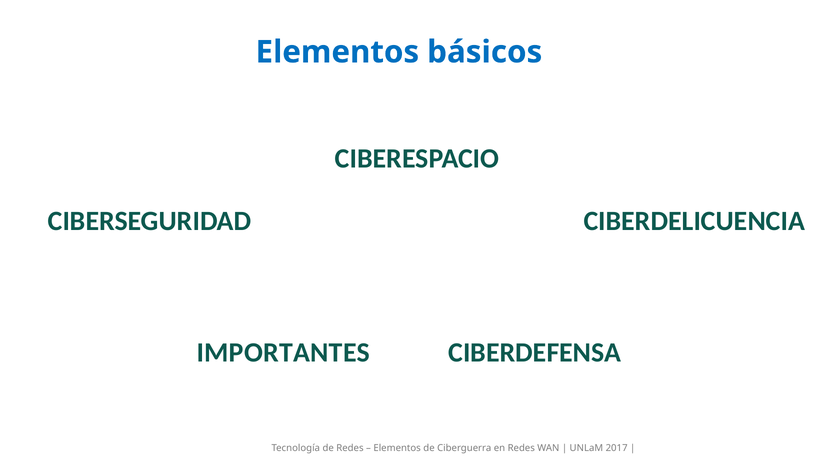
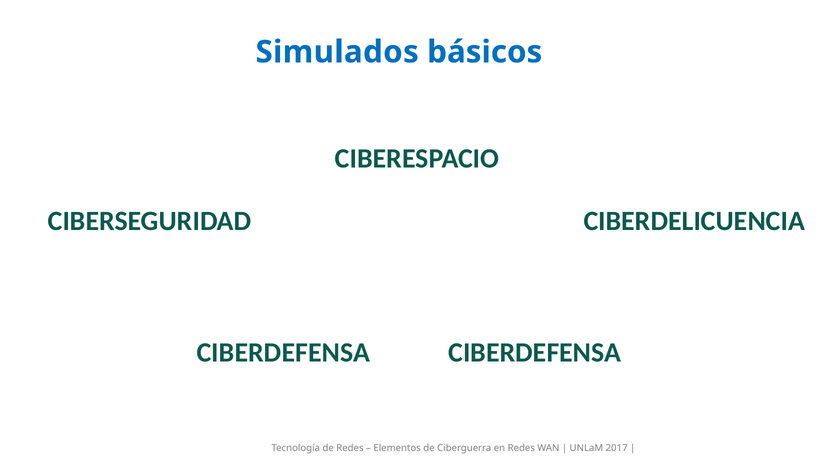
Elementos at (337, 52): Elementos -> Simulados
IMPORTANTES at (283, 353): IMPORTANTES -> CIBERDEFENSA
